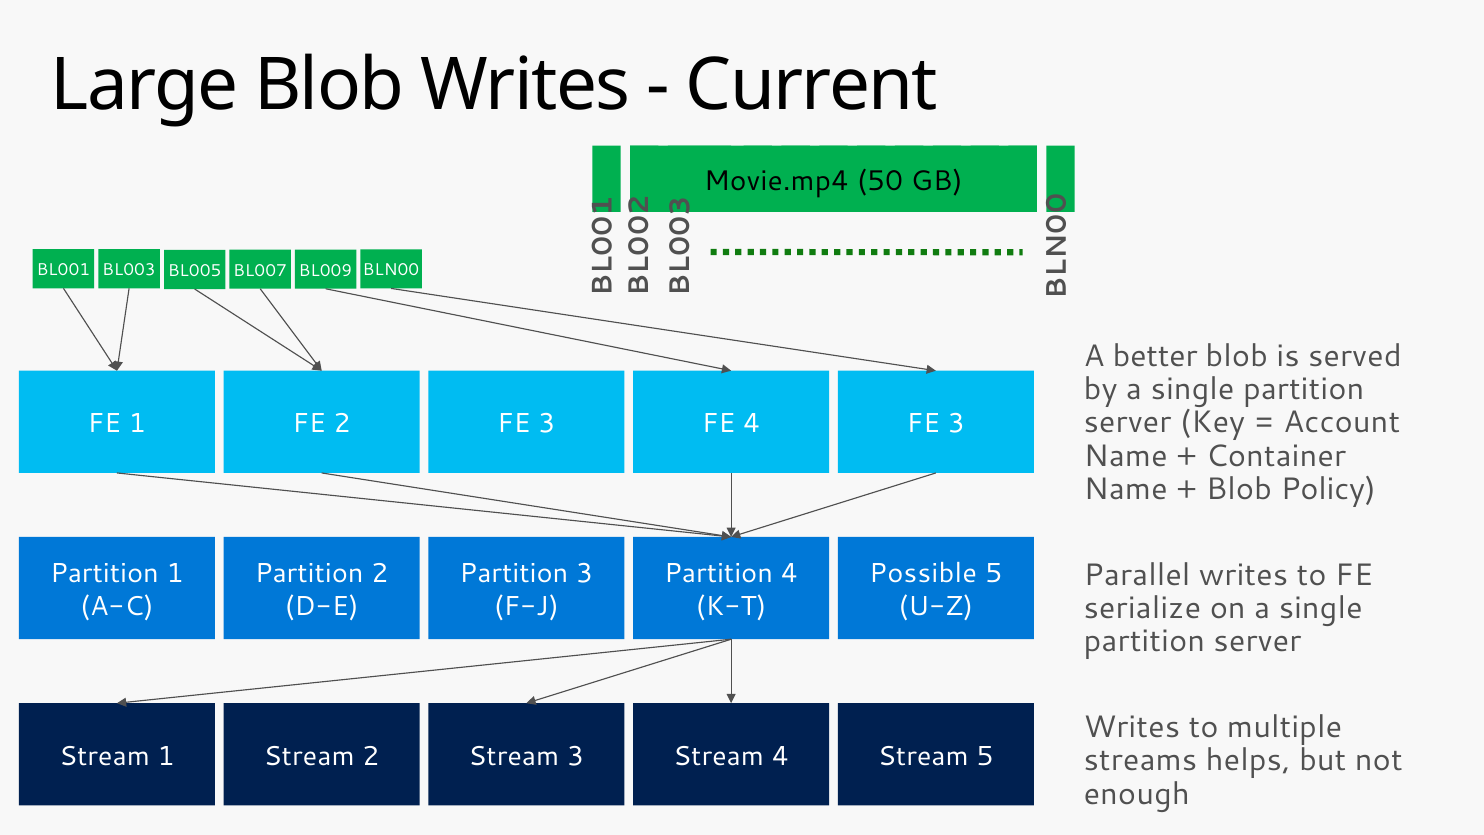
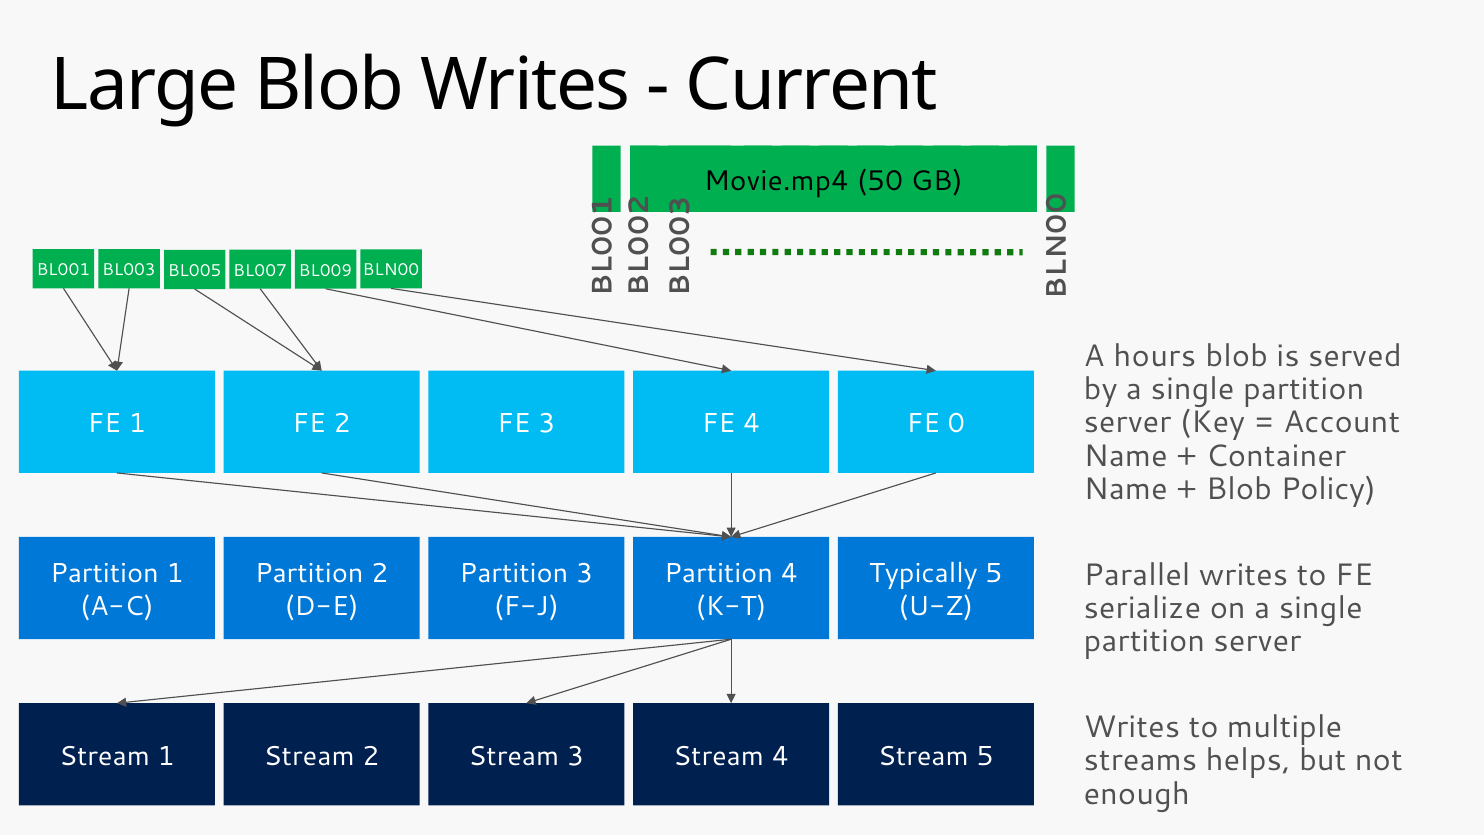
better: better -> hours
4 FE 3: 3 -> 0
Possible: Possible -> Typically
